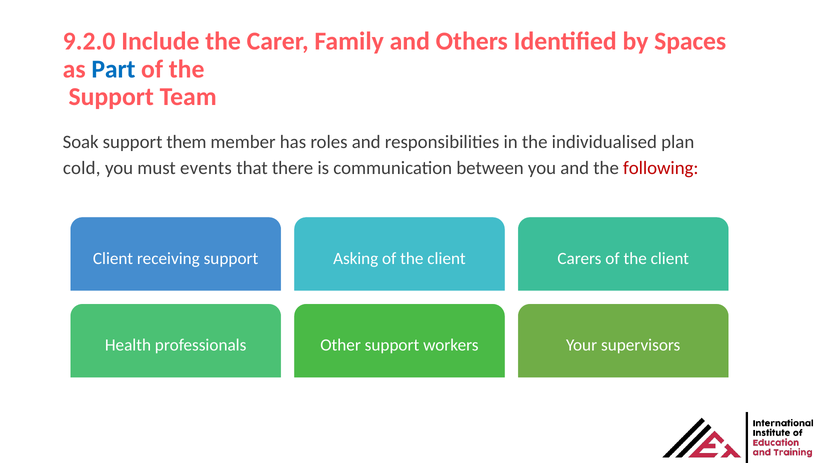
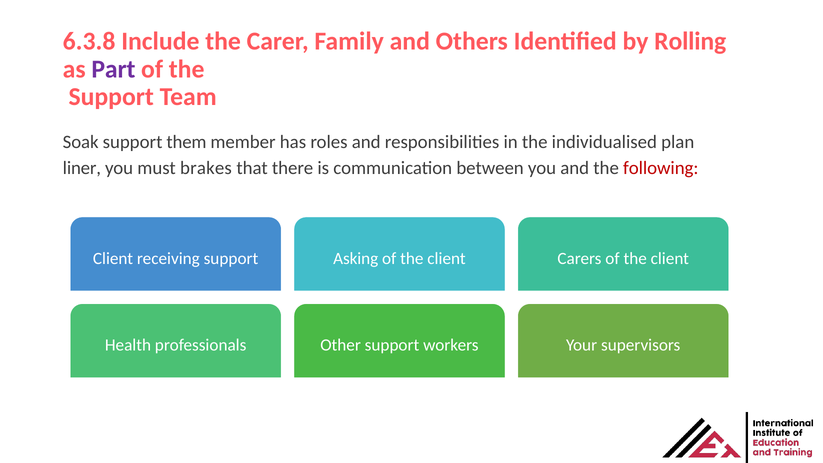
9.2.0: 9.2.0 -> 6.3.8
Spaces: Spaces -> Rolling
Part colour: blue -> purple
cold: cold -> liner
events: events -> brakes
